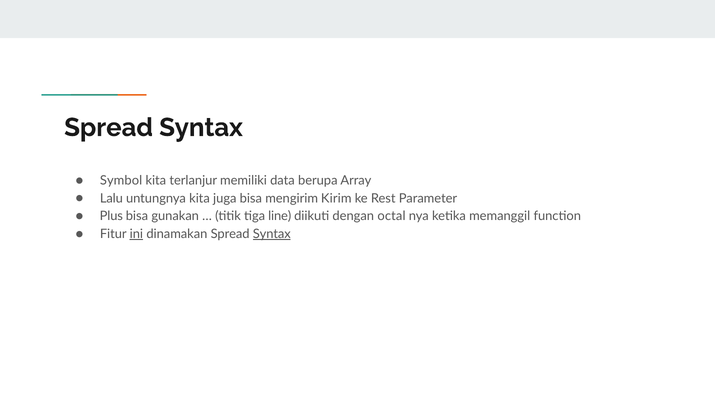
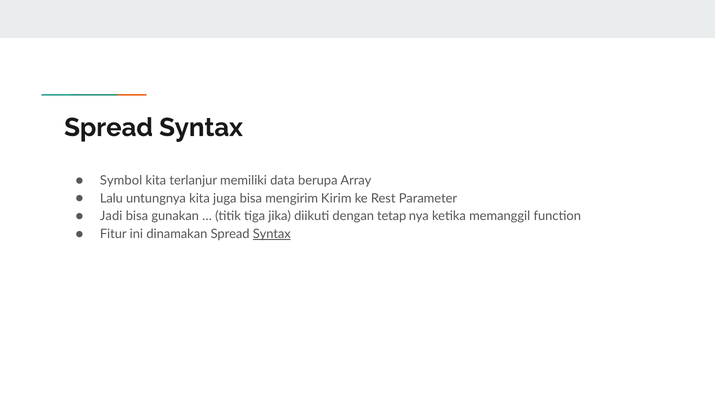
Plus: Plus -> Jadi
line: line -> jika
octal: octal -> tetap
ini underline: present -> none
